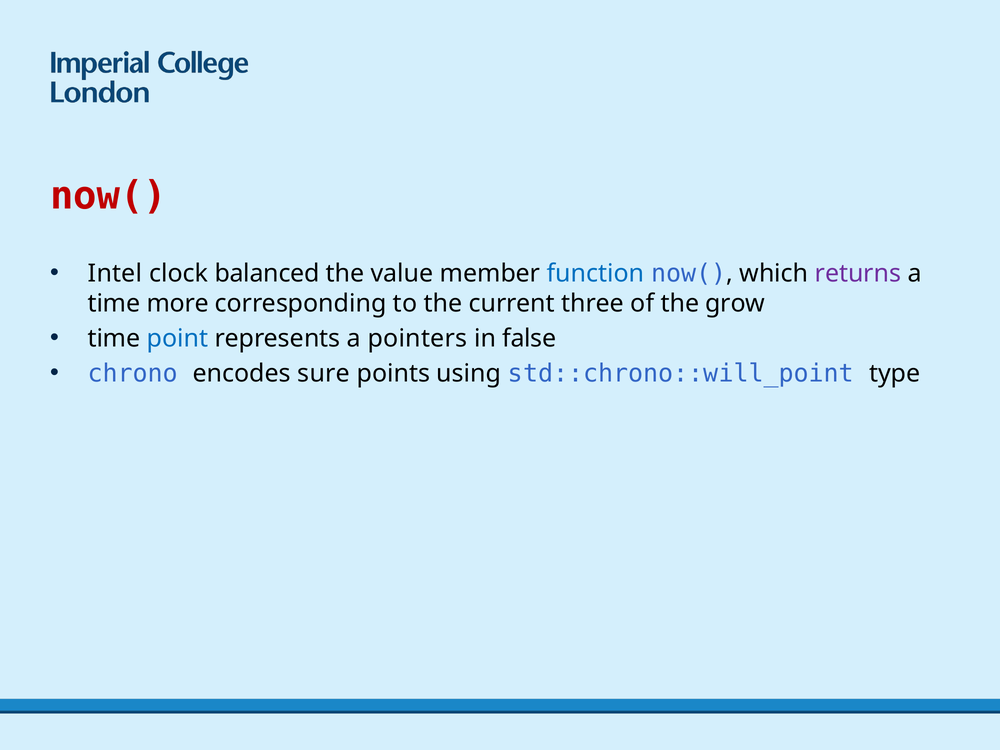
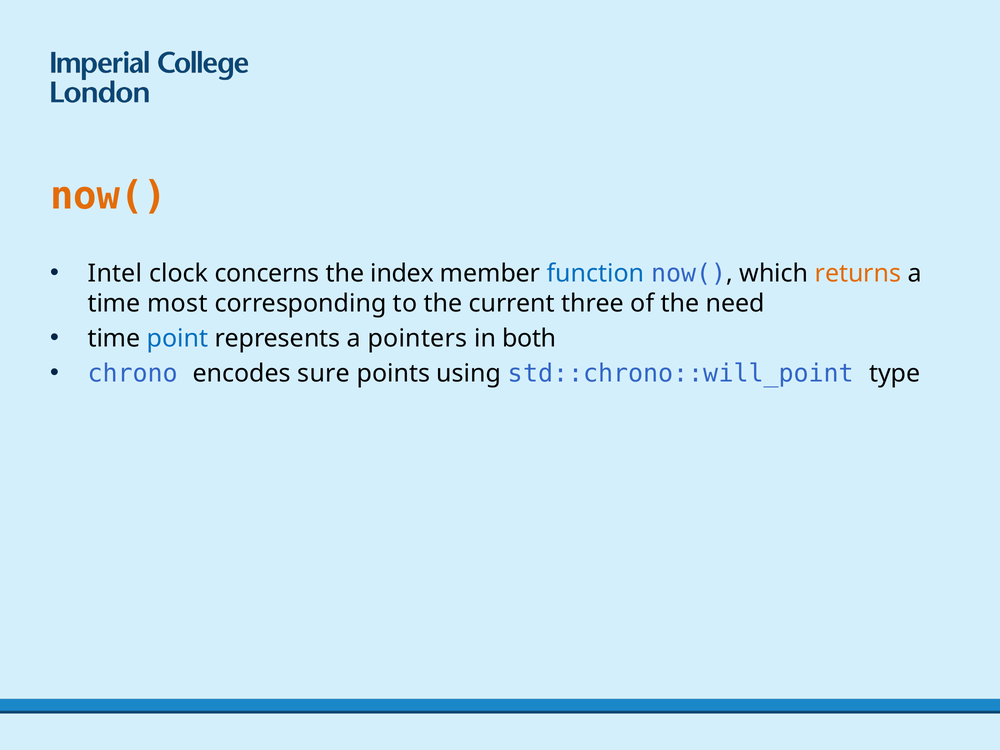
now( at (108, 196) colour: red -> orange
balanced: balanced -> concerns
value: value -> index
returns colour: purple -> orange
more: more -> most
grow: grow -> need
false: false -> both
